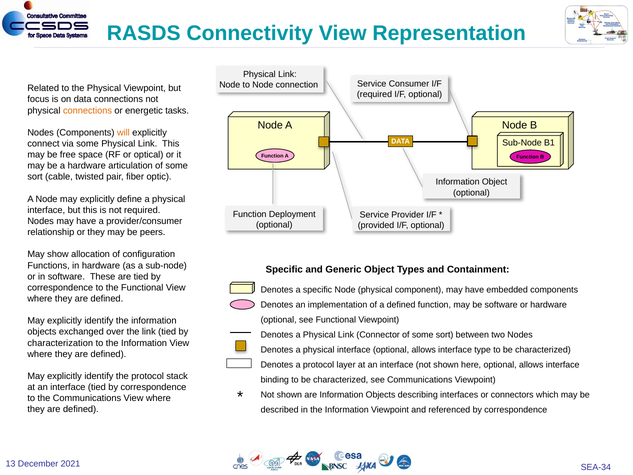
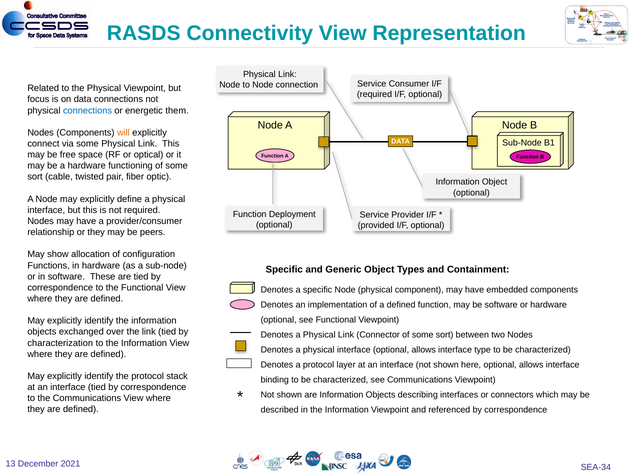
connections at (88, 110) colour: orange -> blue
tasks: tasks -> them
articulation: articulation -> functioning
